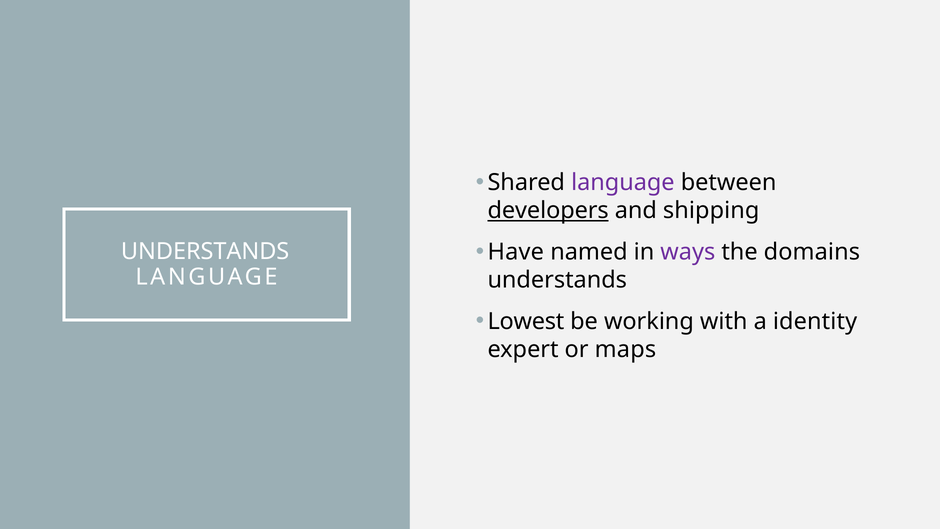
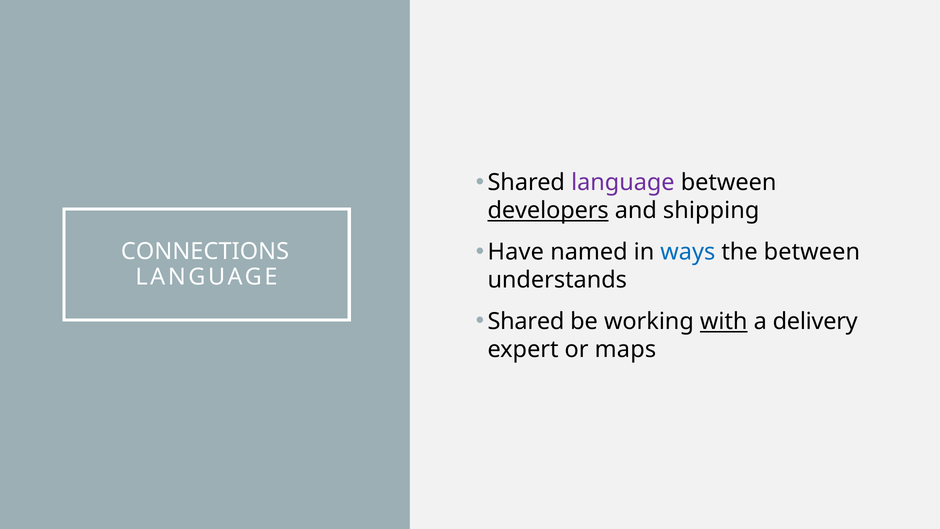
ways colour: purple -> blue
the domains: domains -> between
UNDERSTANDS at (205, 252): UNDERSTANDS -> CONNECTIONS
Lowest at (526, 321): Lowest -> Shared
with underline: none -> present
identity: identity -> delivery
